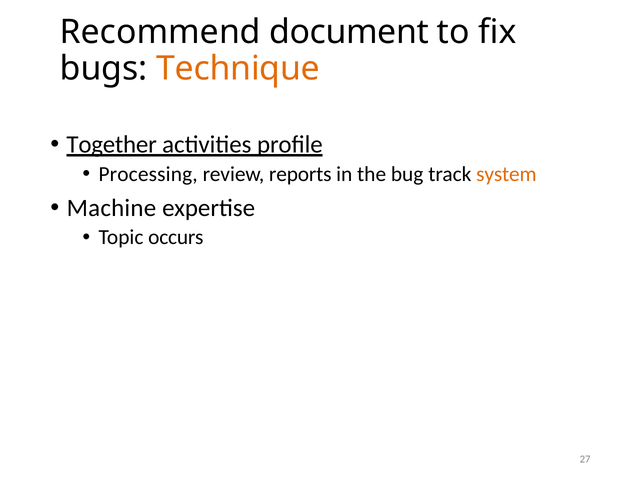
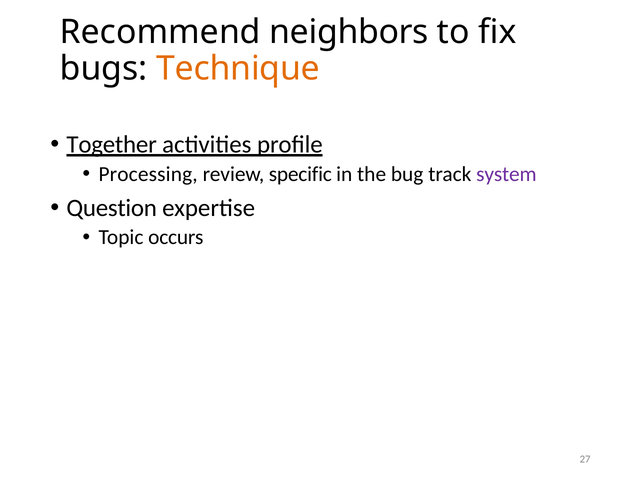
document: document -> neighbors
reports: reports -> specific
system colour: orange -> purple
Machine: Machine -> Question
